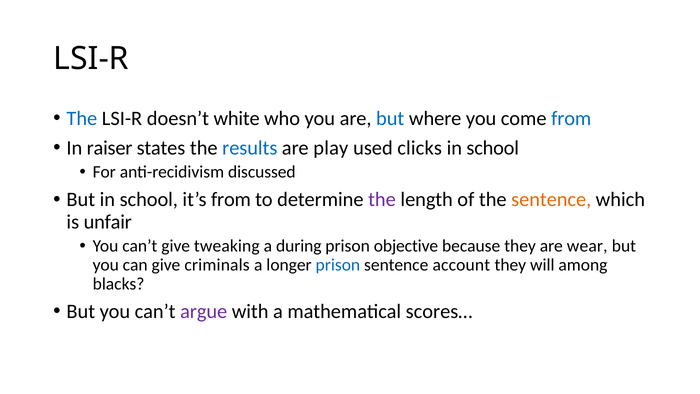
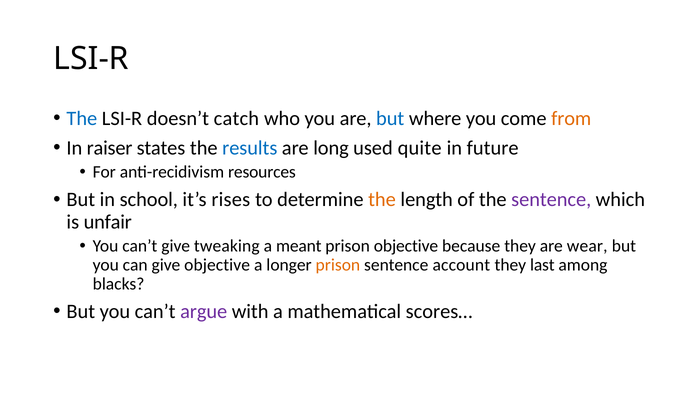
white: white -> catch
from at (571, 118) colour: blue -> orange
play: play -> long
clicks: clicks -> quite
school at (493, 148): school -> future
discussed: discussed -> resources
it’s from: from -> rises
the at (382, 200) colour: purple -> orange
sentence at (551, 200) colour: orange -> purple
during: during -> meant
give criminals: criminals -> objective
prison at (338, 265) colour: blue -> orange
will: will -> last
